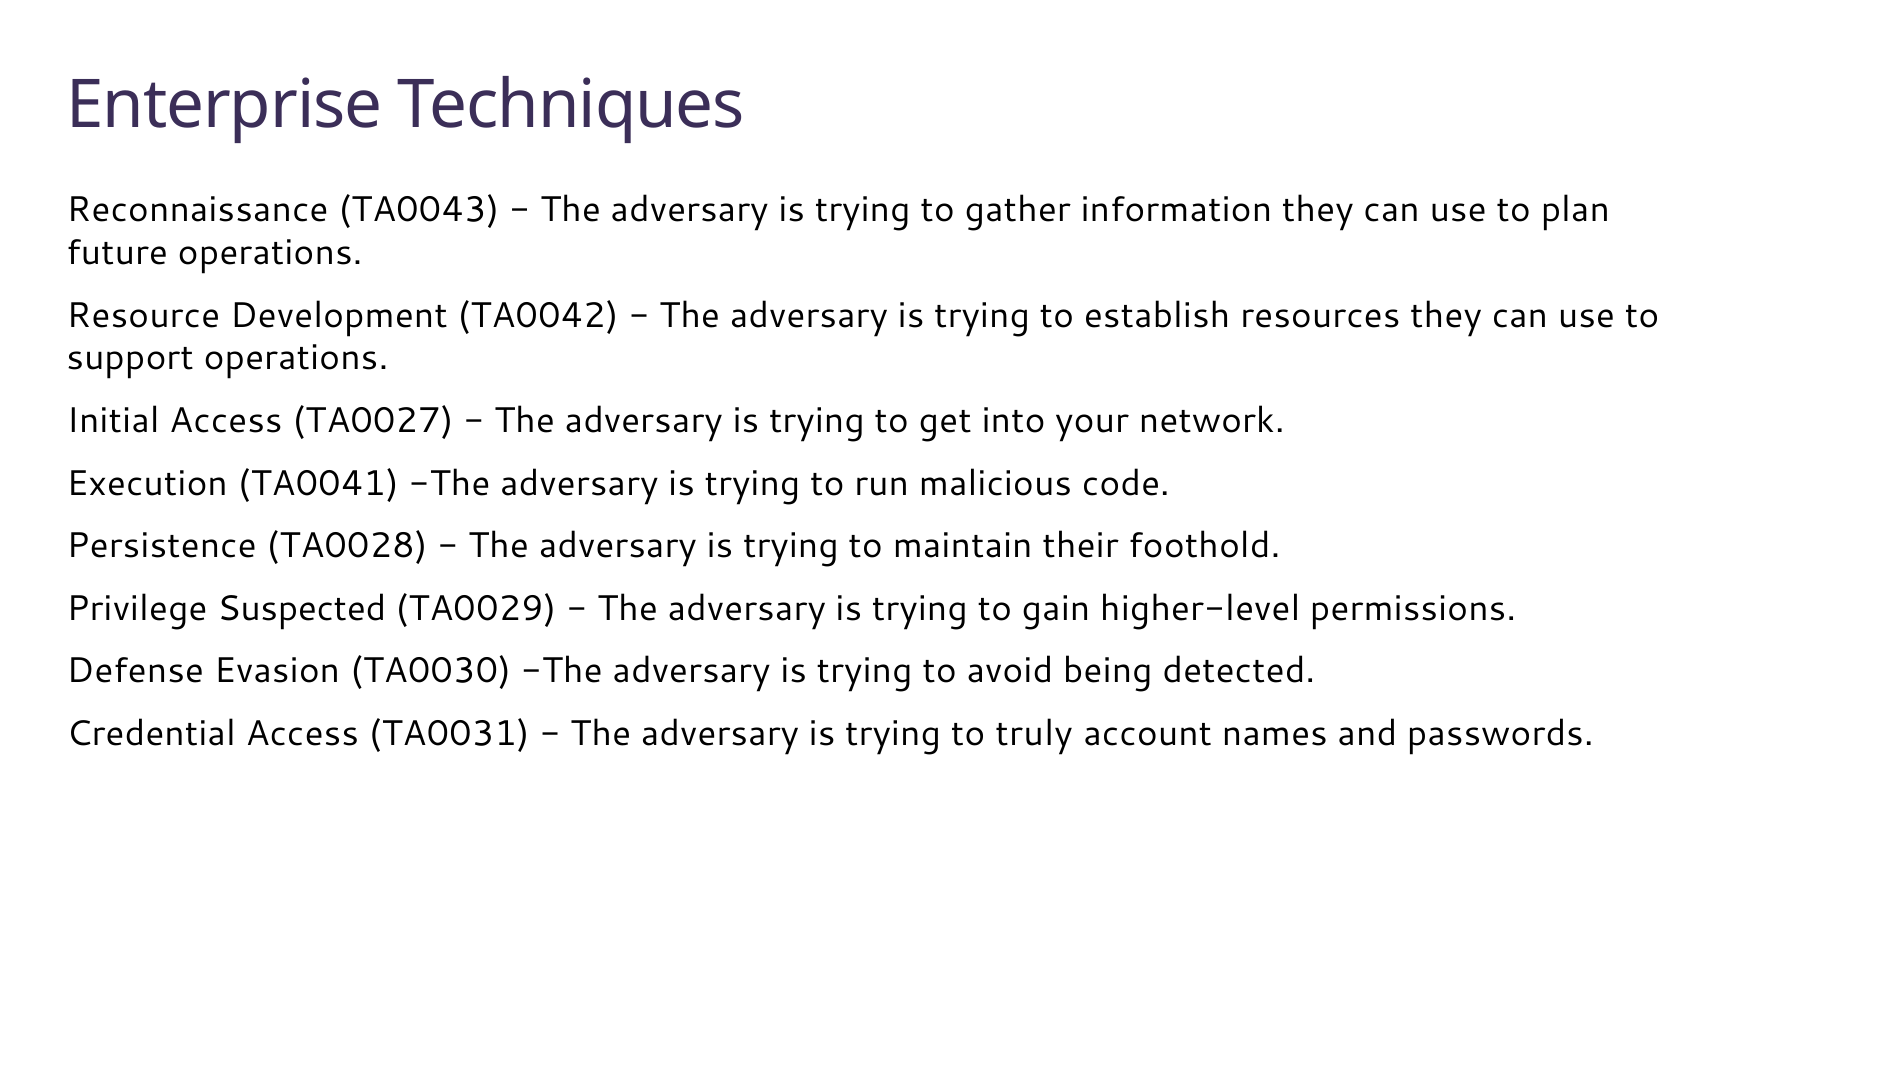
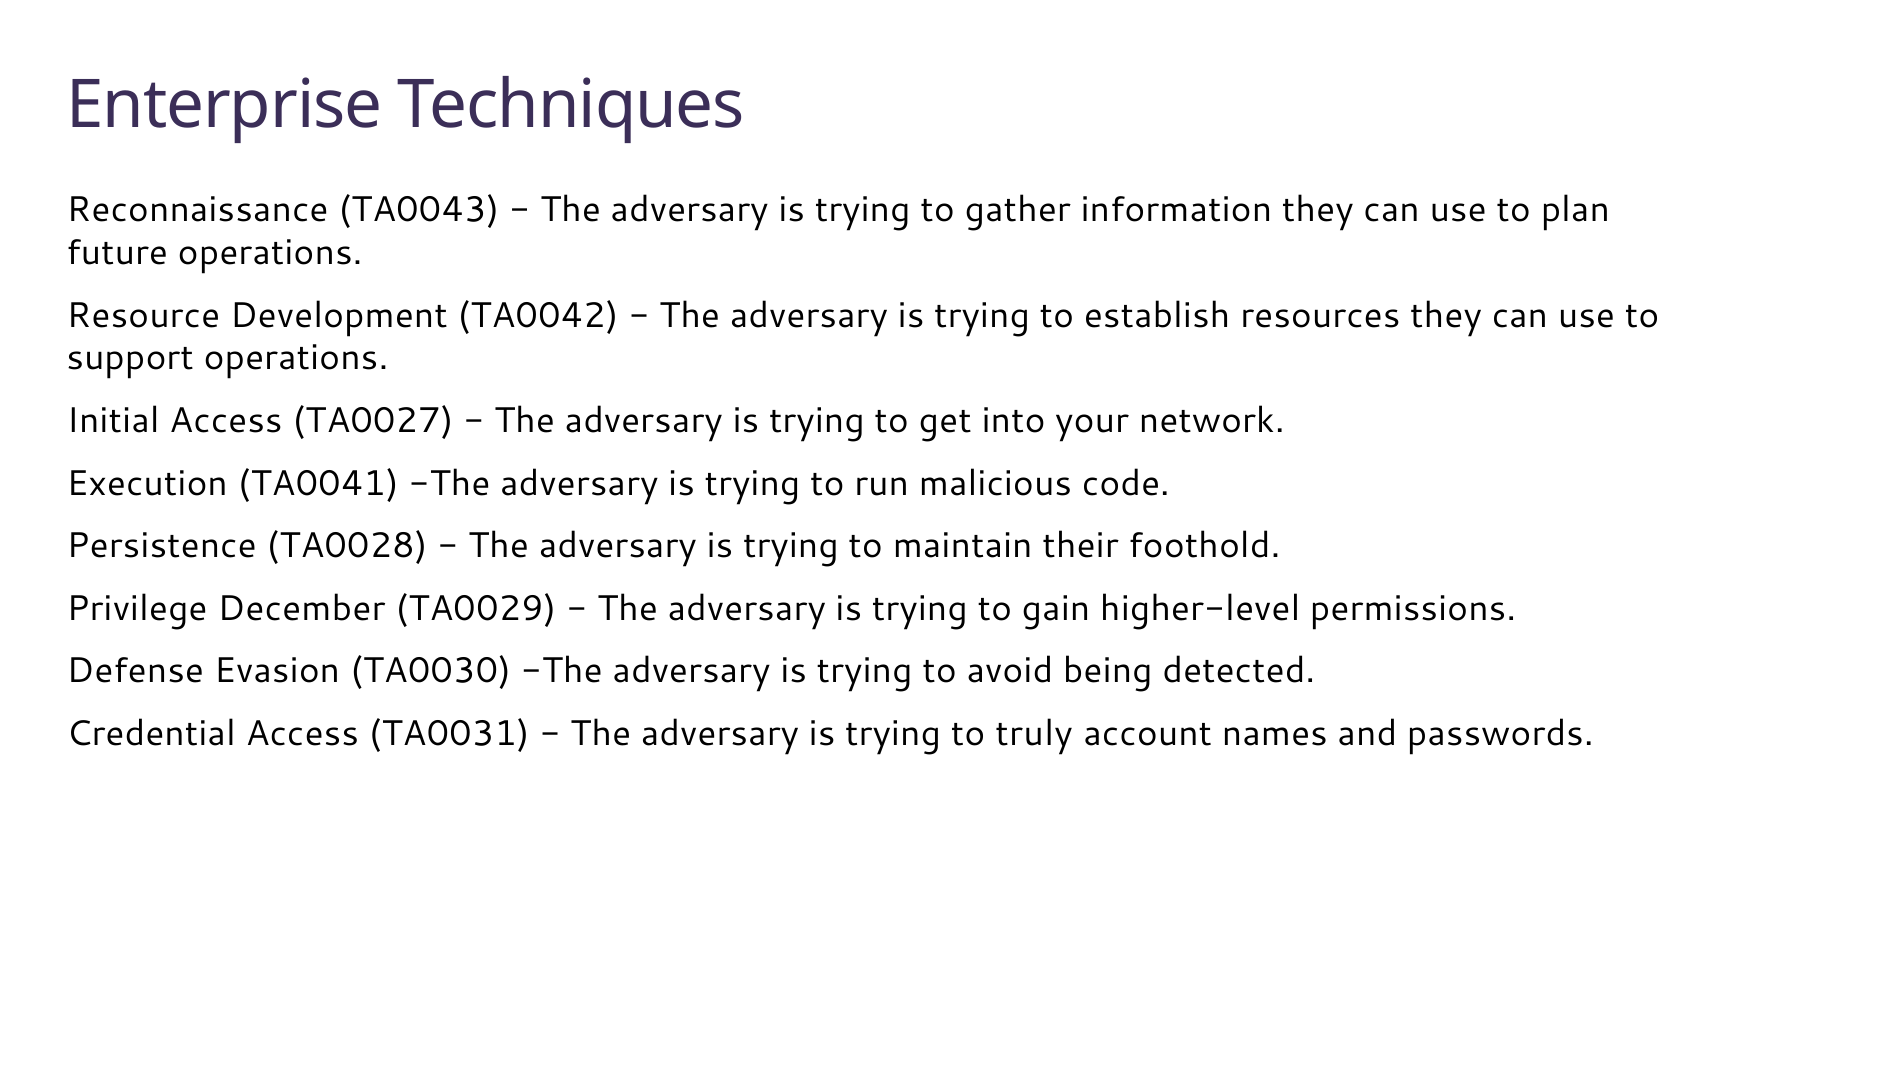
Suspected: Suspected -> December
